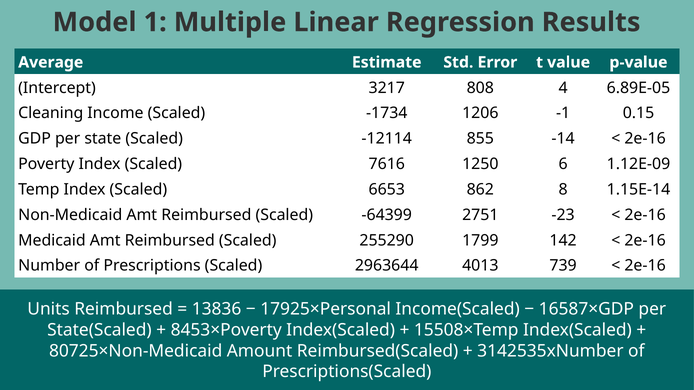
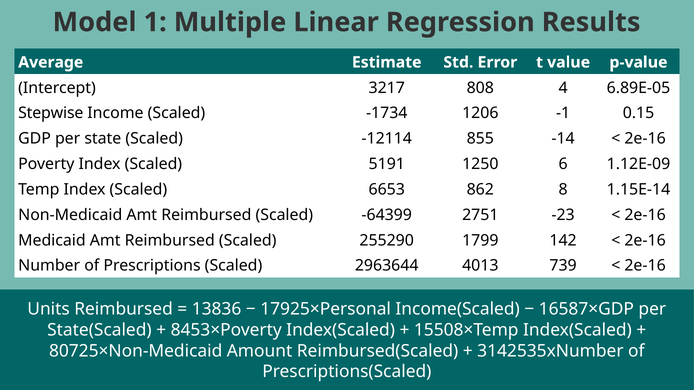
Cleaning: Cleaning -> Stepwise
7616: 7616 -> 5191
